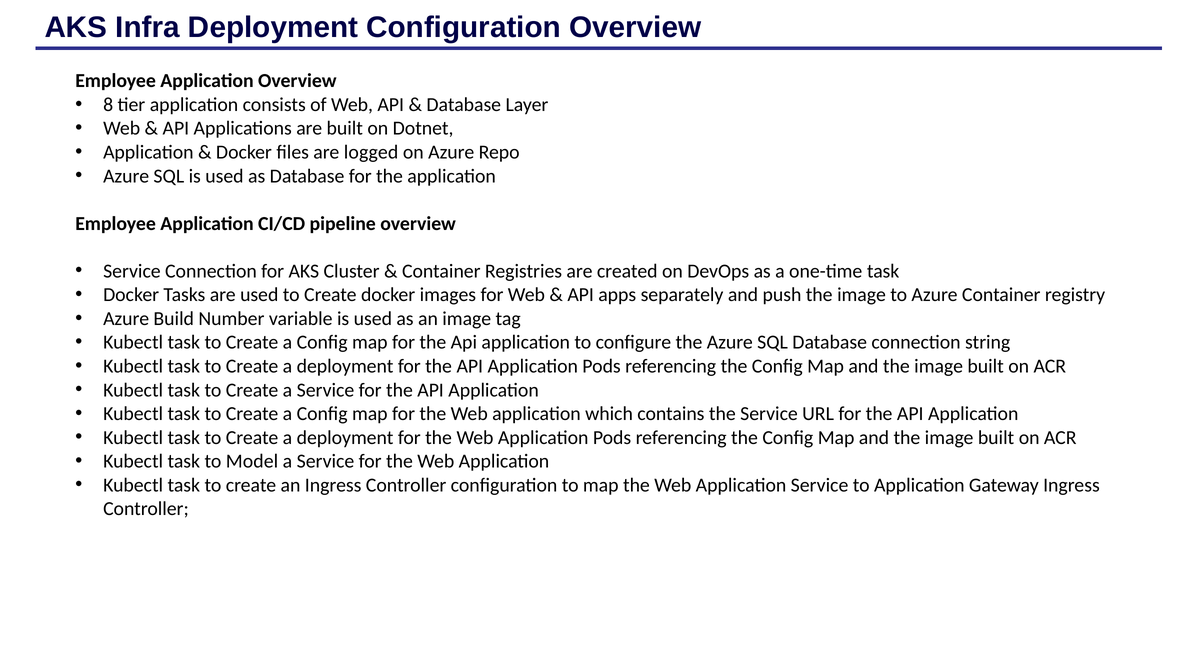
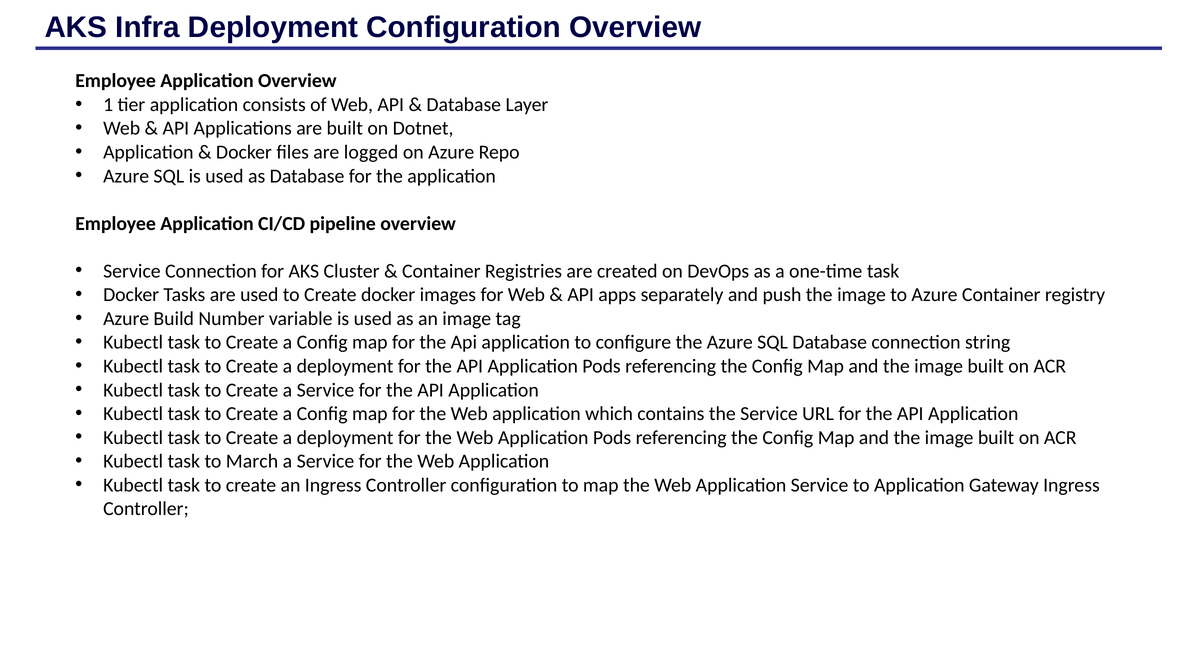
8: 8 -> 1
Model: Model -> March
